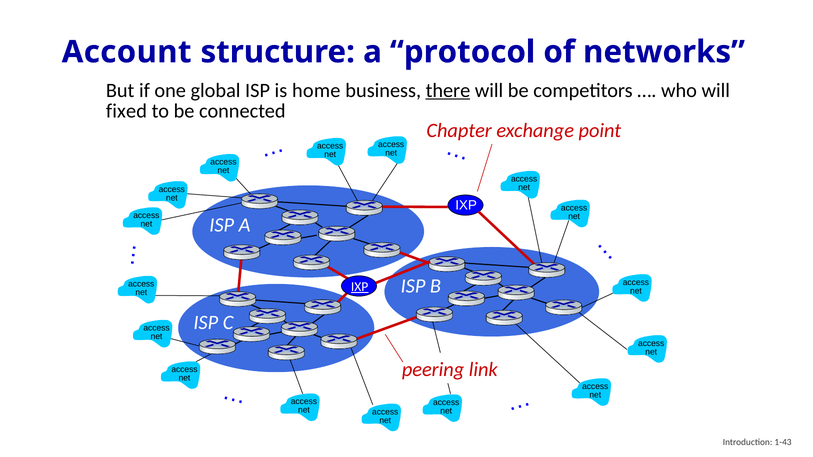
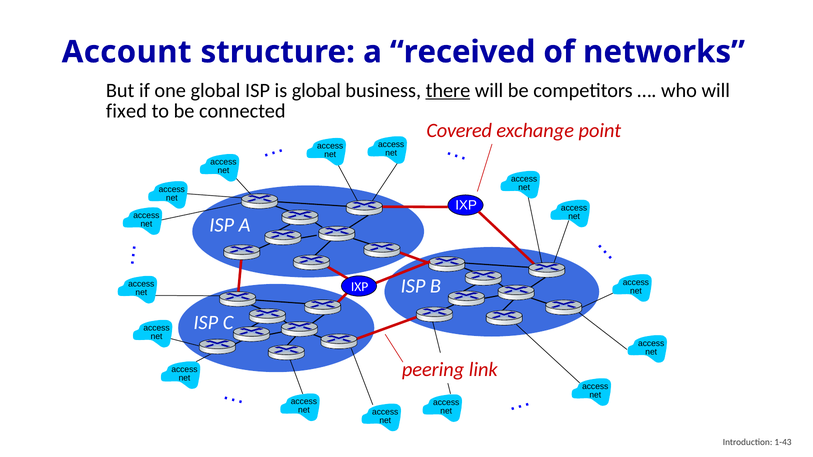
protocol: protocol -> received
is home: home -> global
Chapter: Chapter -> Covered
IXP at (360, 287) underline: present -> none
